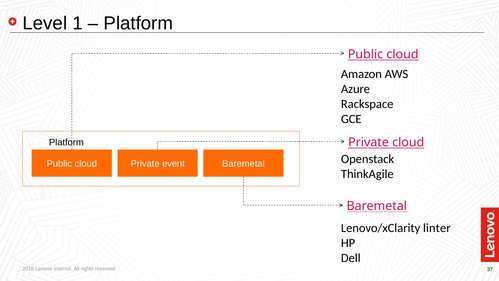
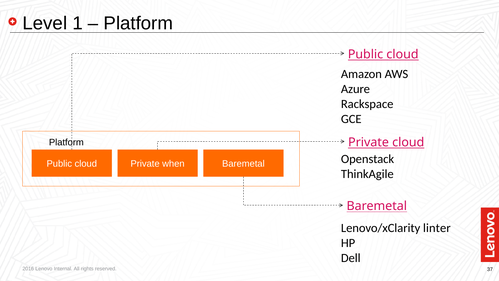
event: event -> when
